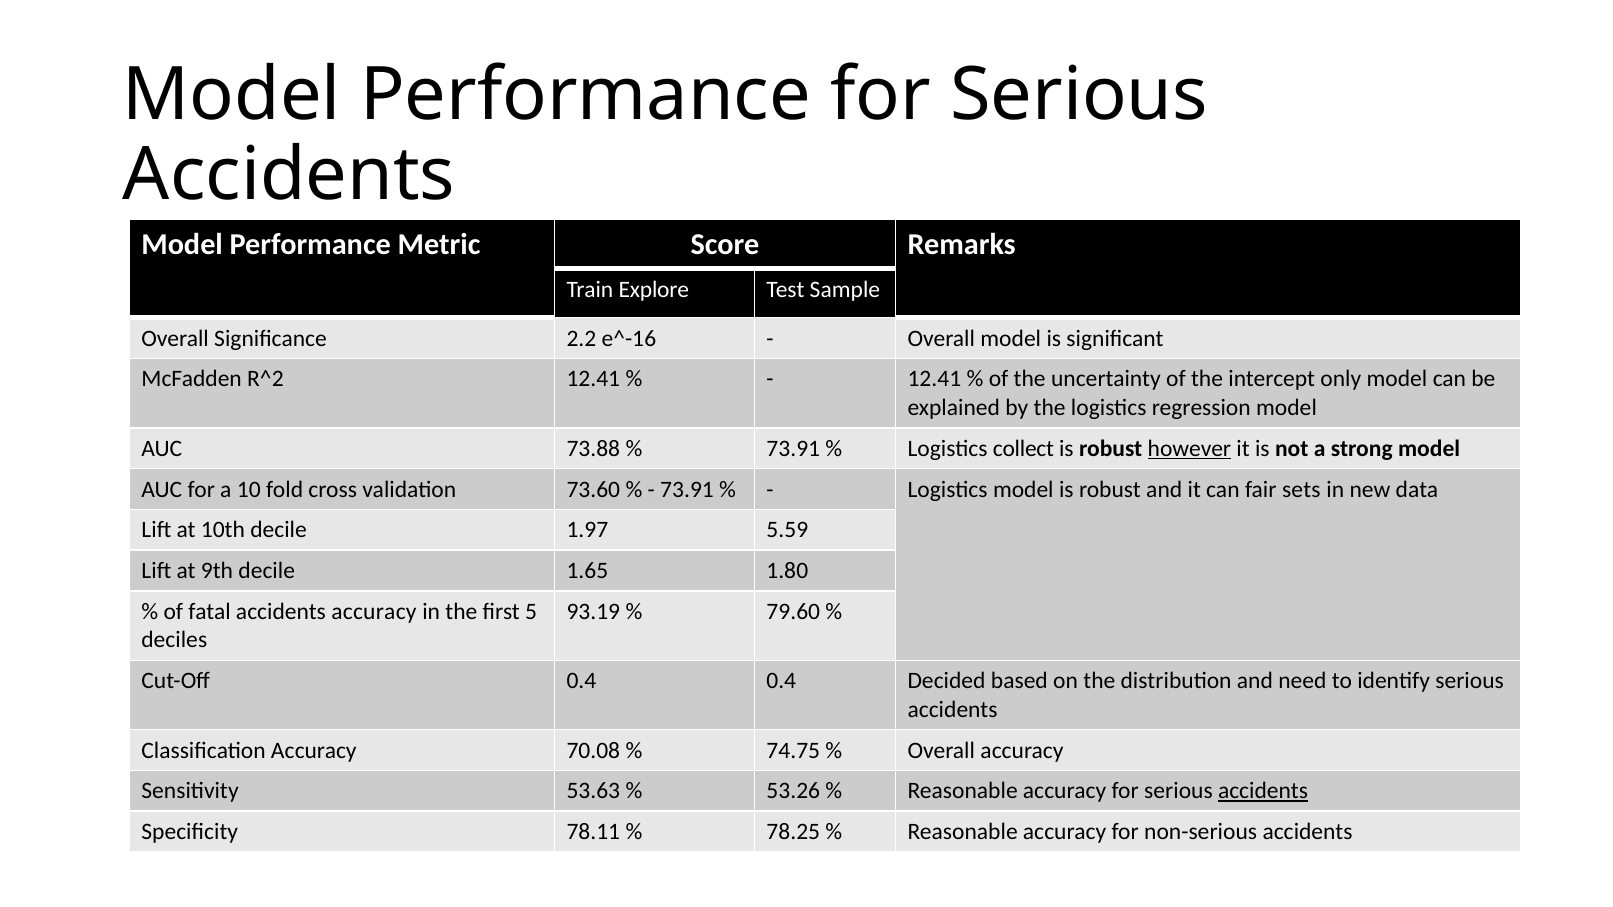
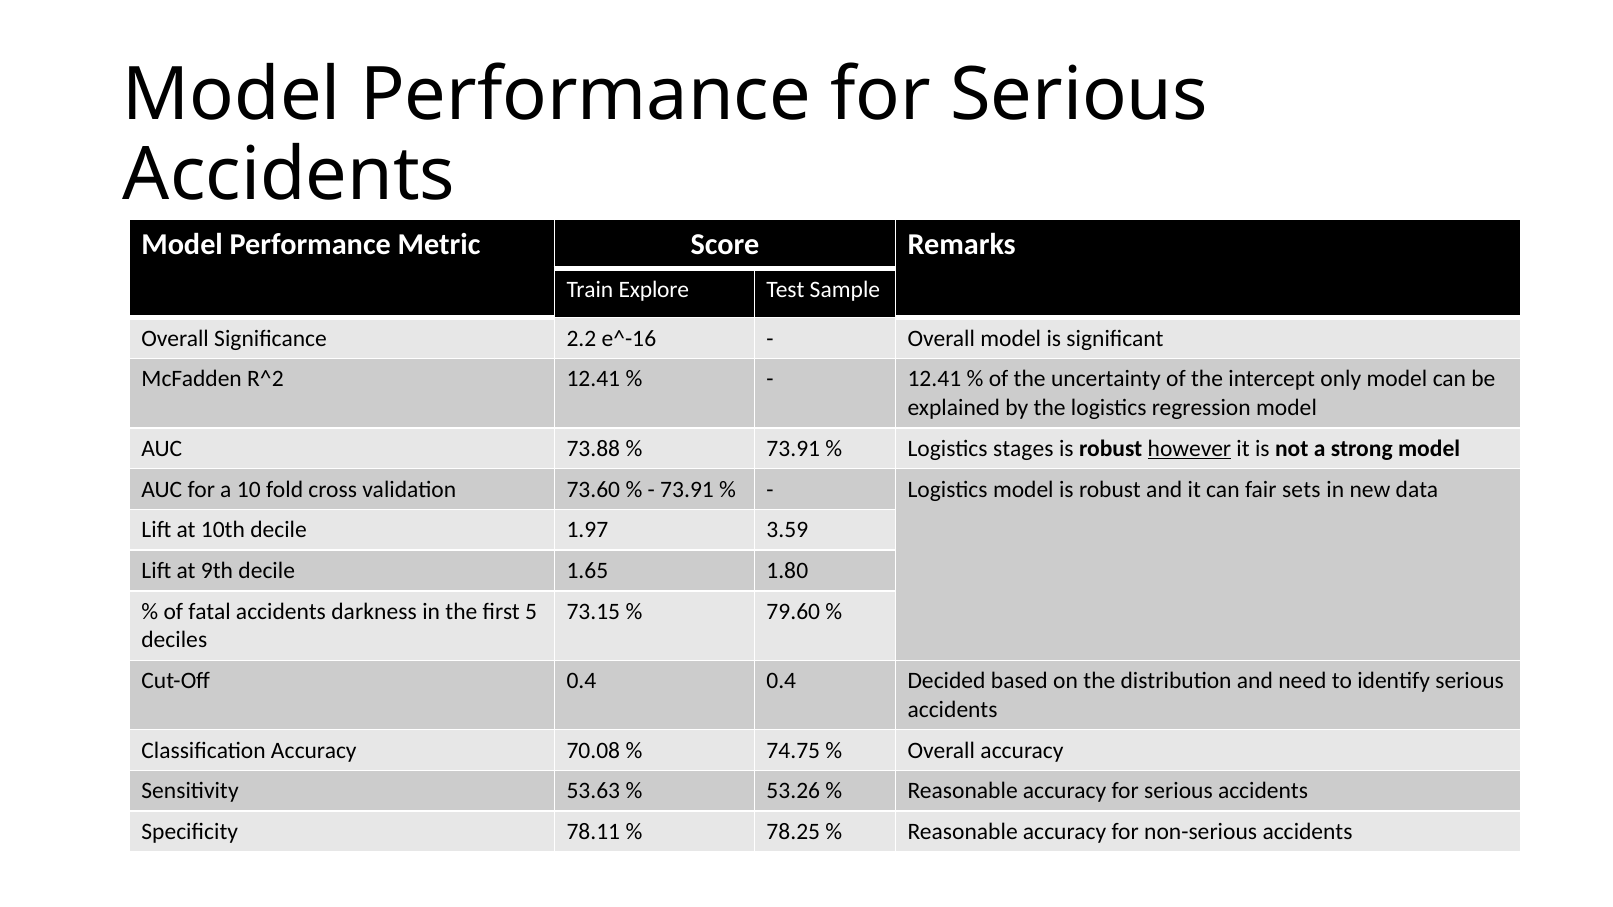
collect: collect -> stages
5.59: 5.59 -> 3.59
accidents accuracy: accuracy -> darkness
93.19: 93.19 -> 73.15
accidents at (1263, 791) underline: present -> none
